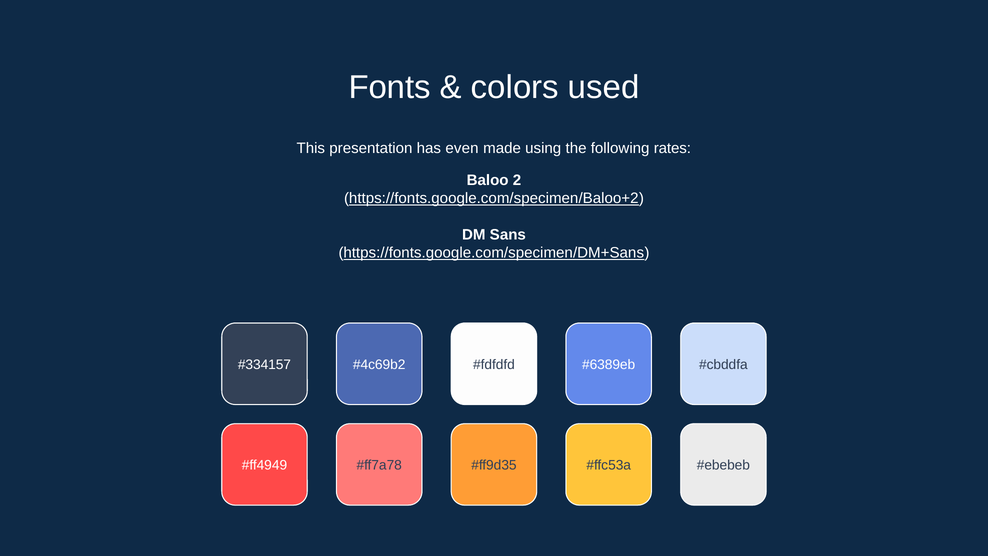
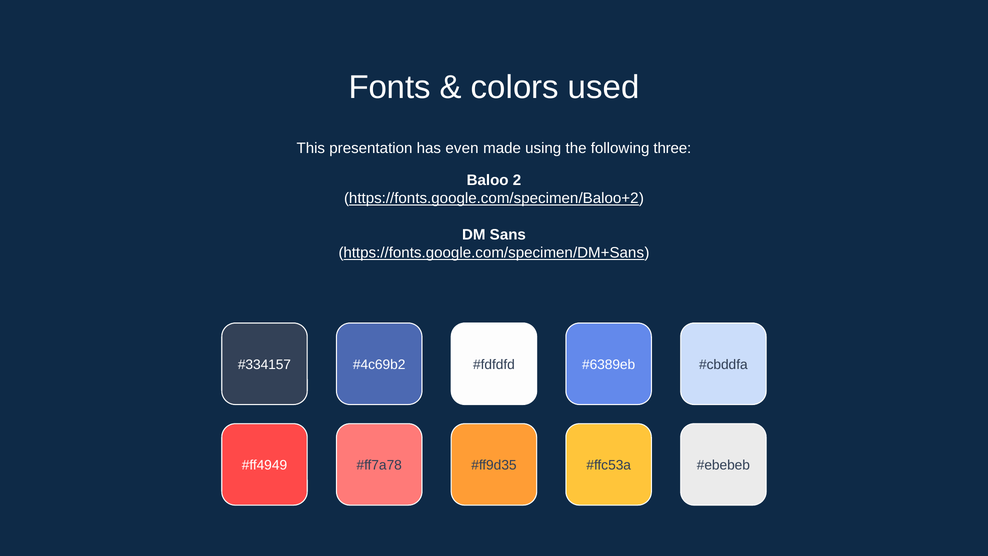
rates: rates -> three
